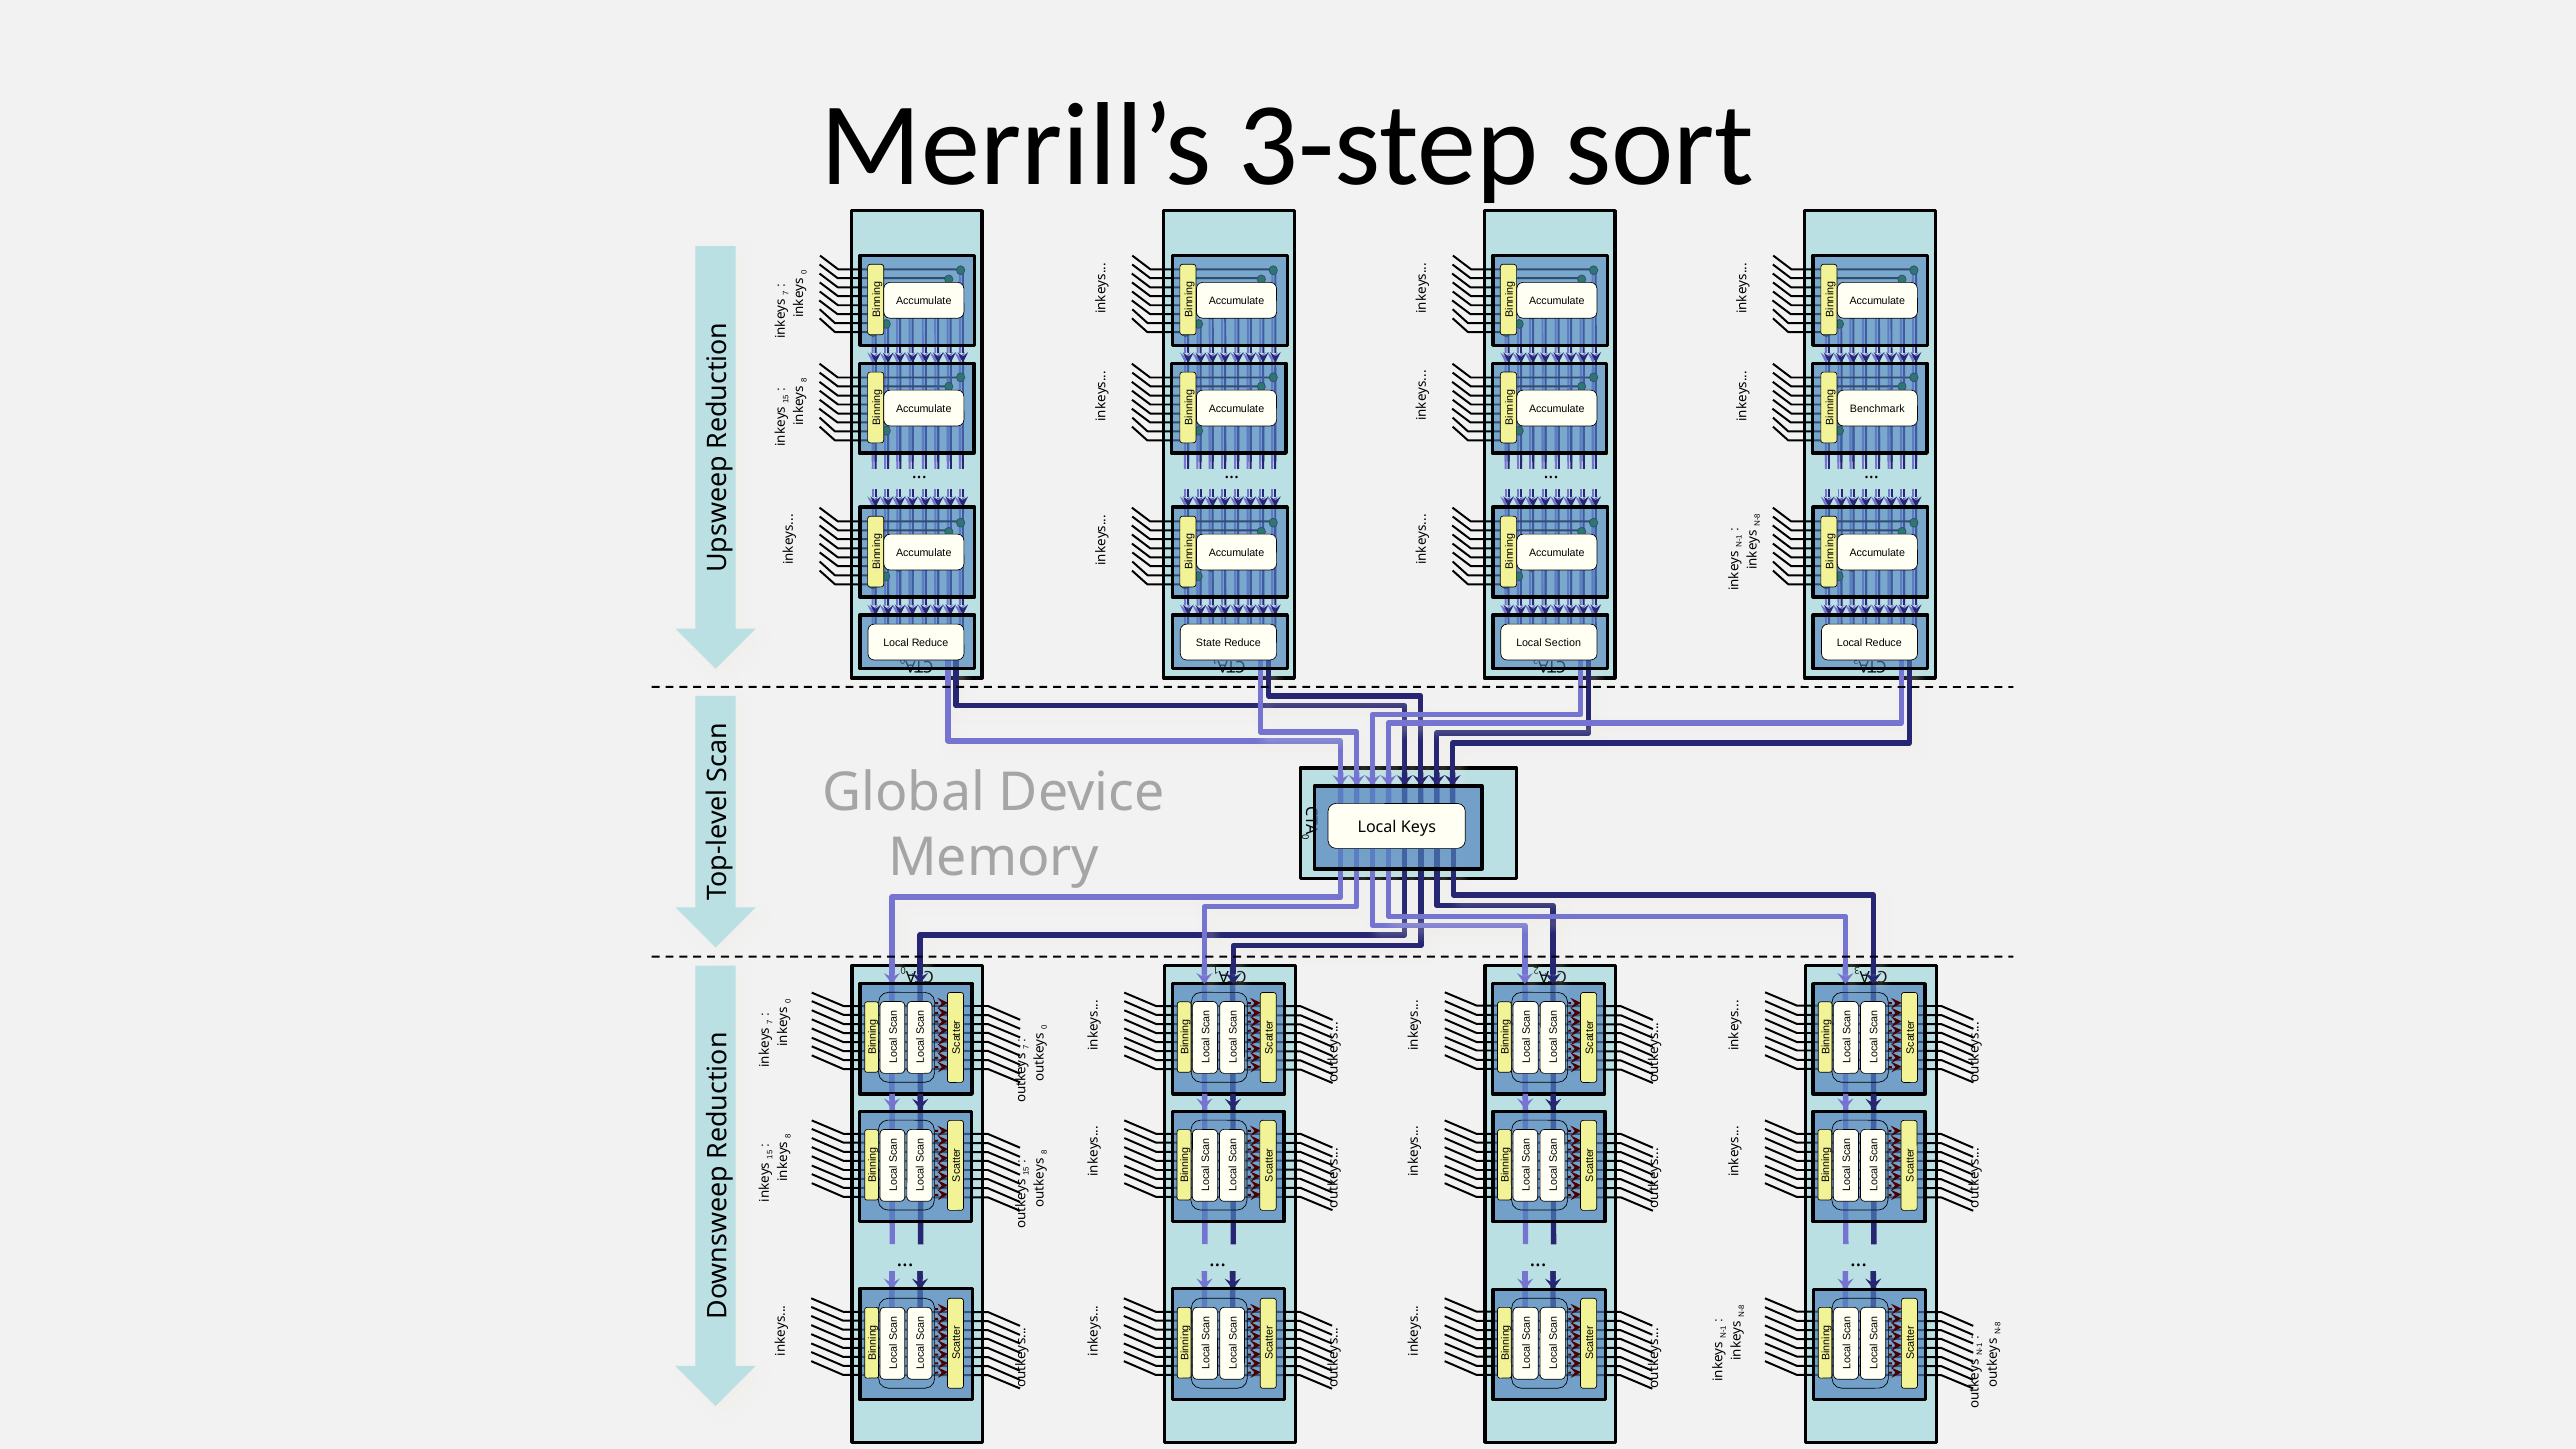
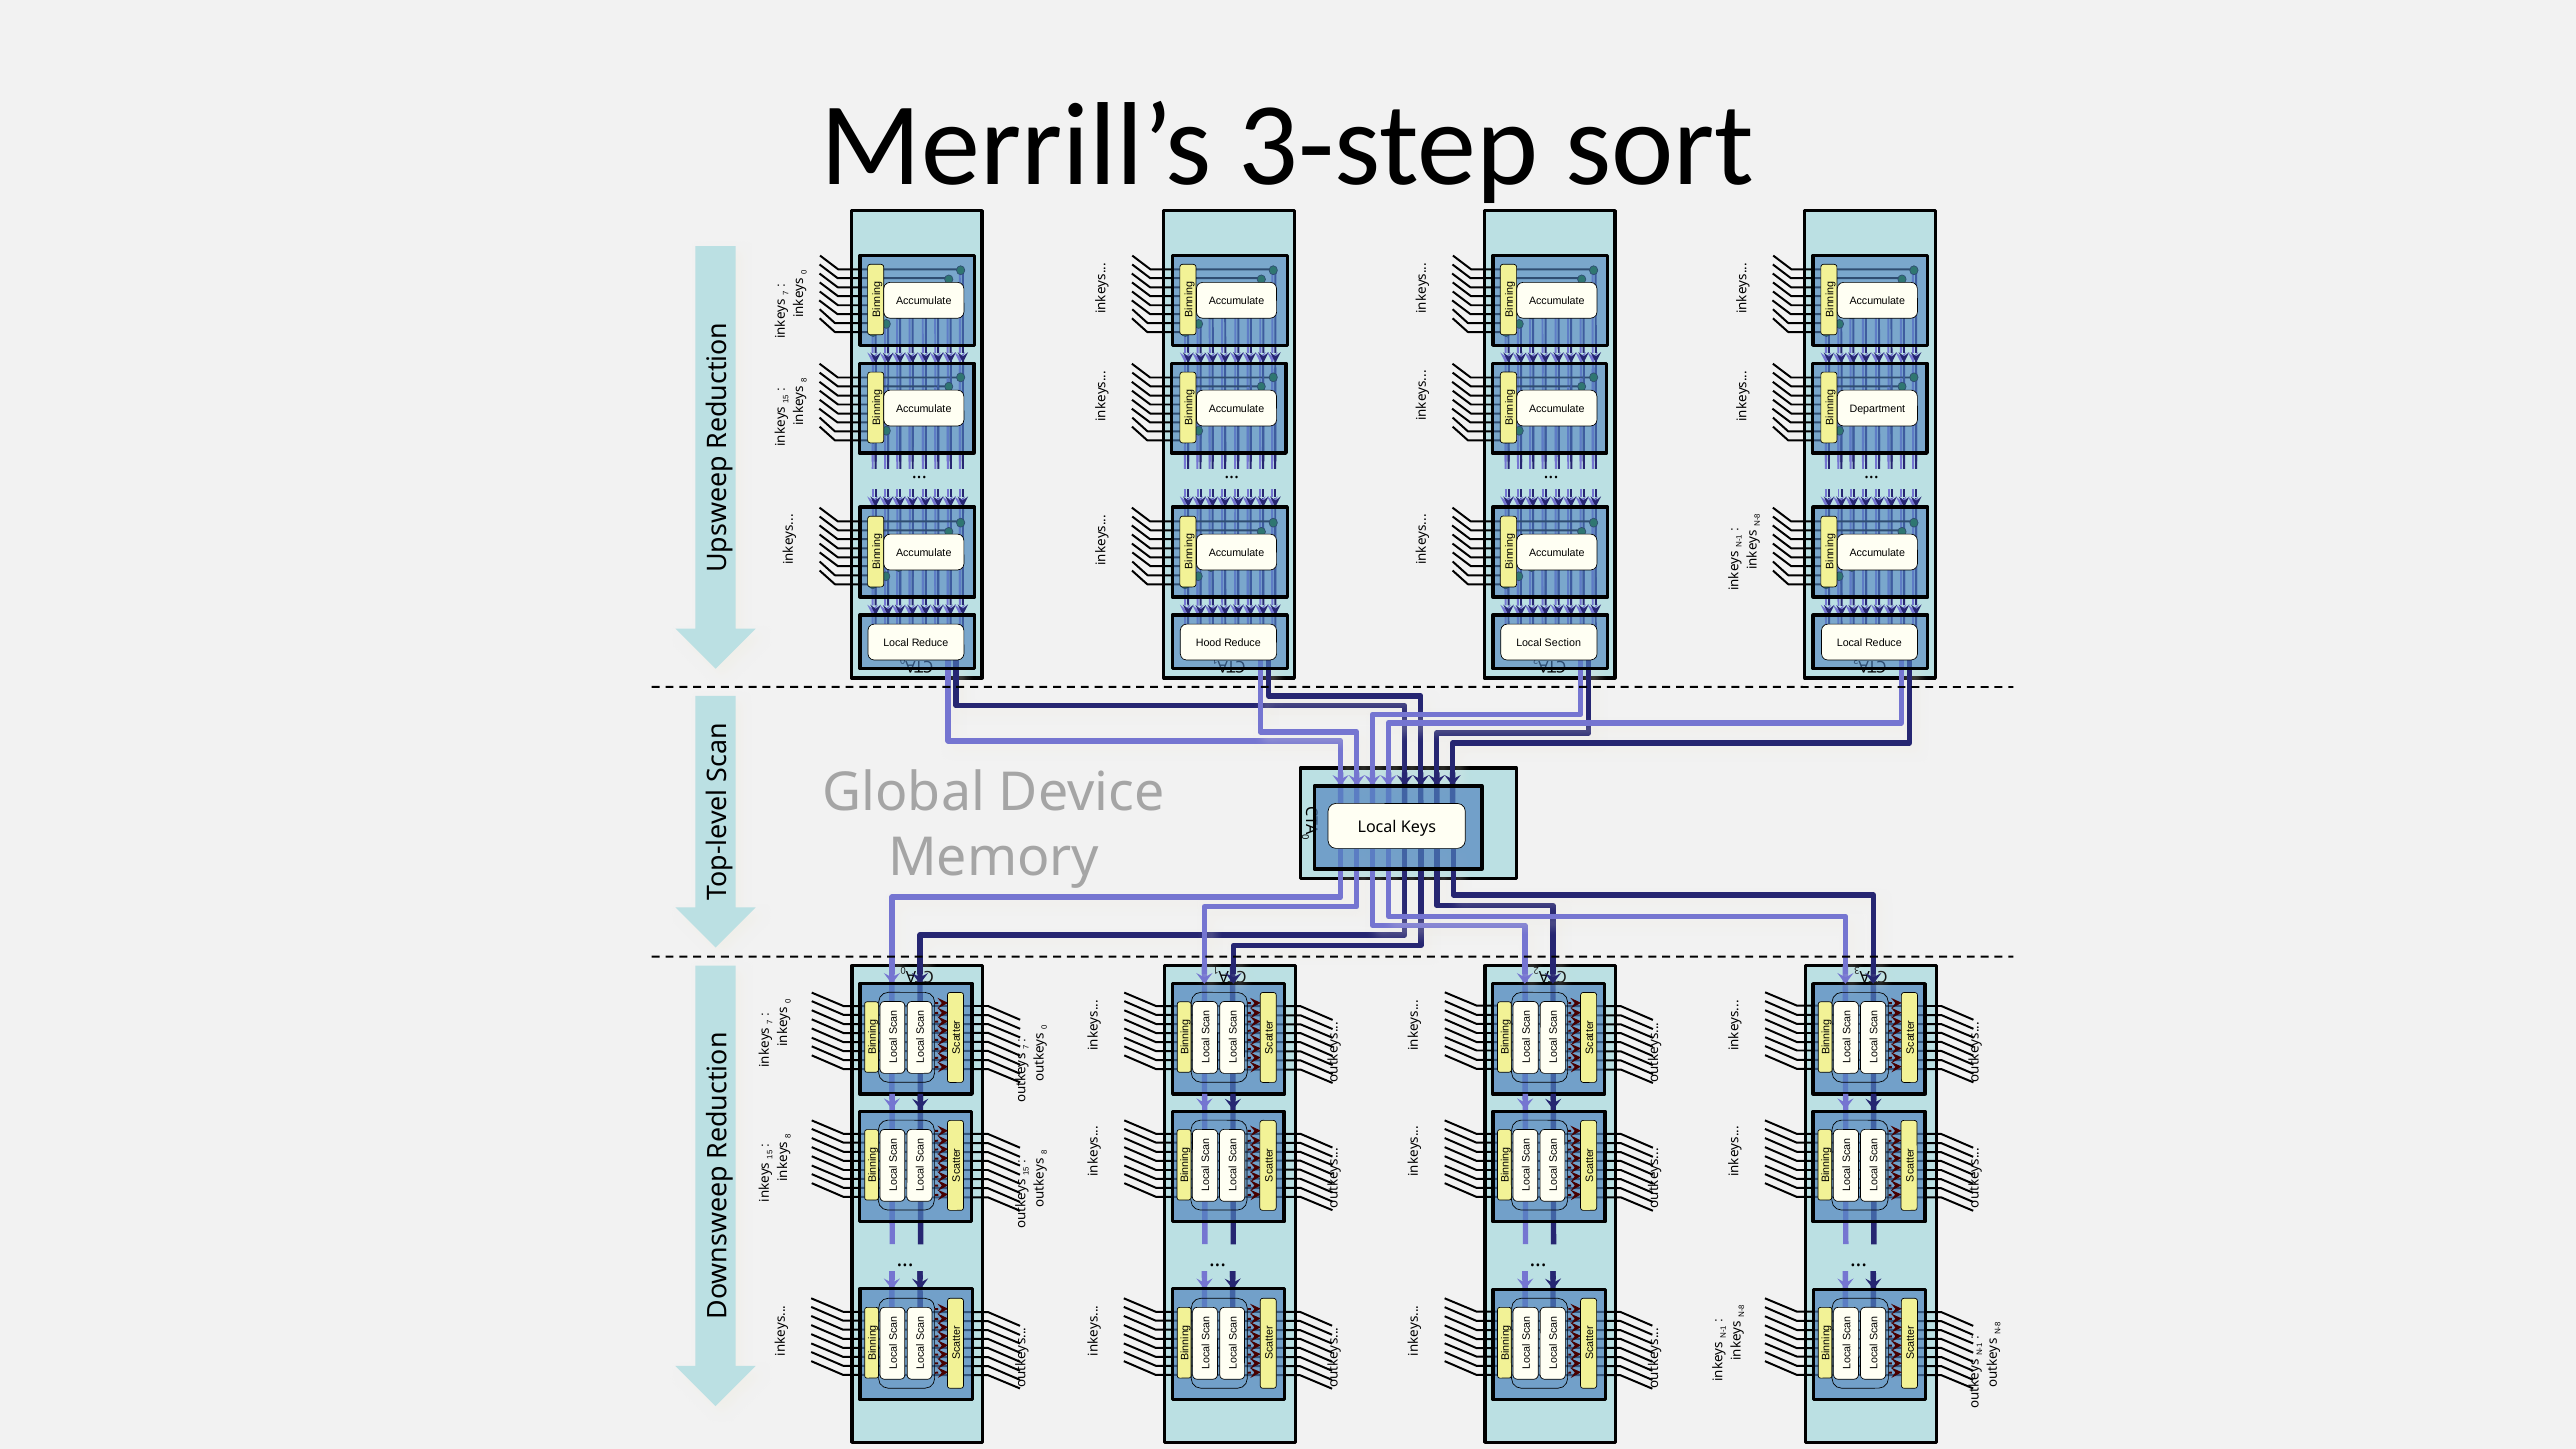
Benchmark: Benchmark -> Department
State: State -> Hood
